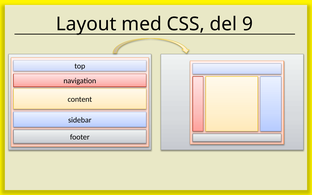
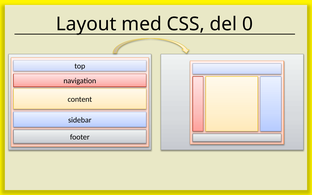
9: 9 -> 0
